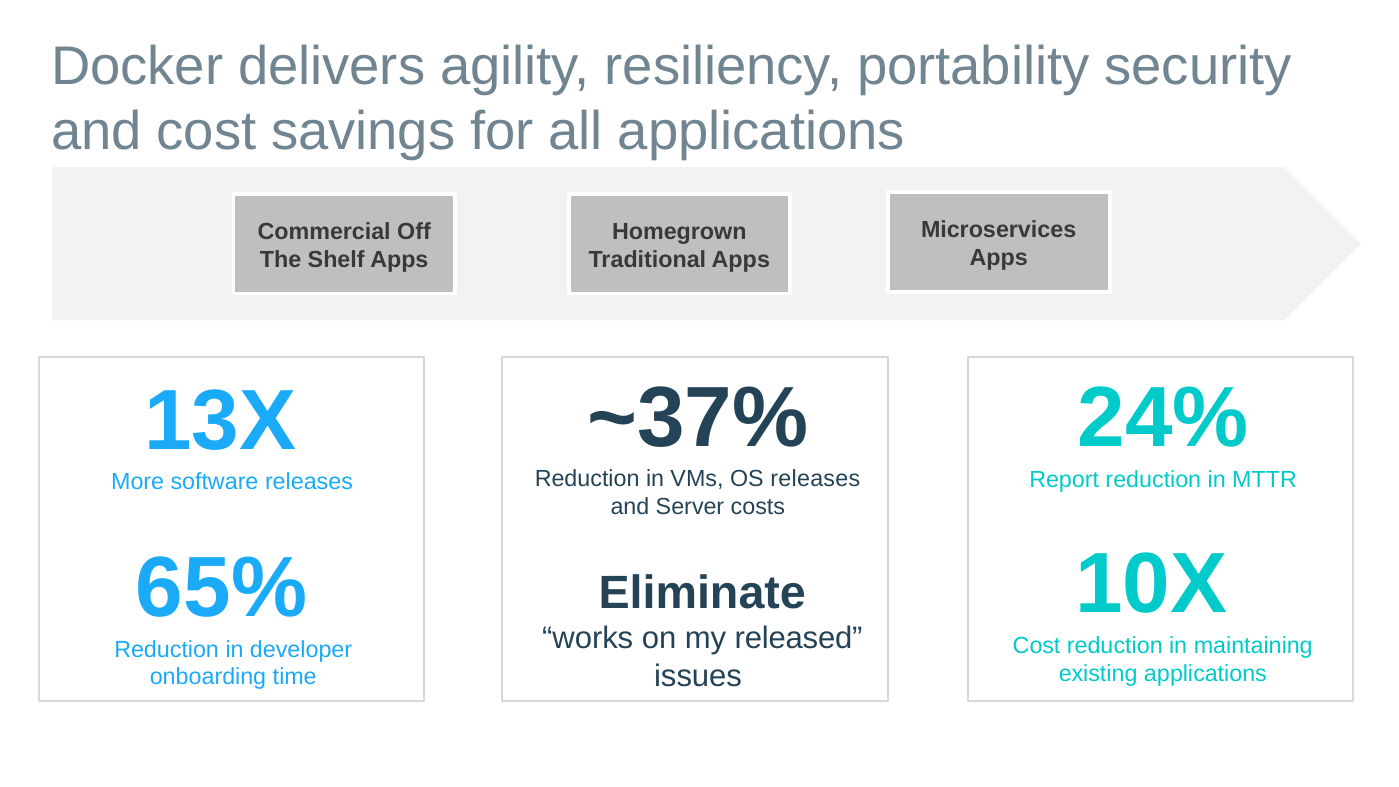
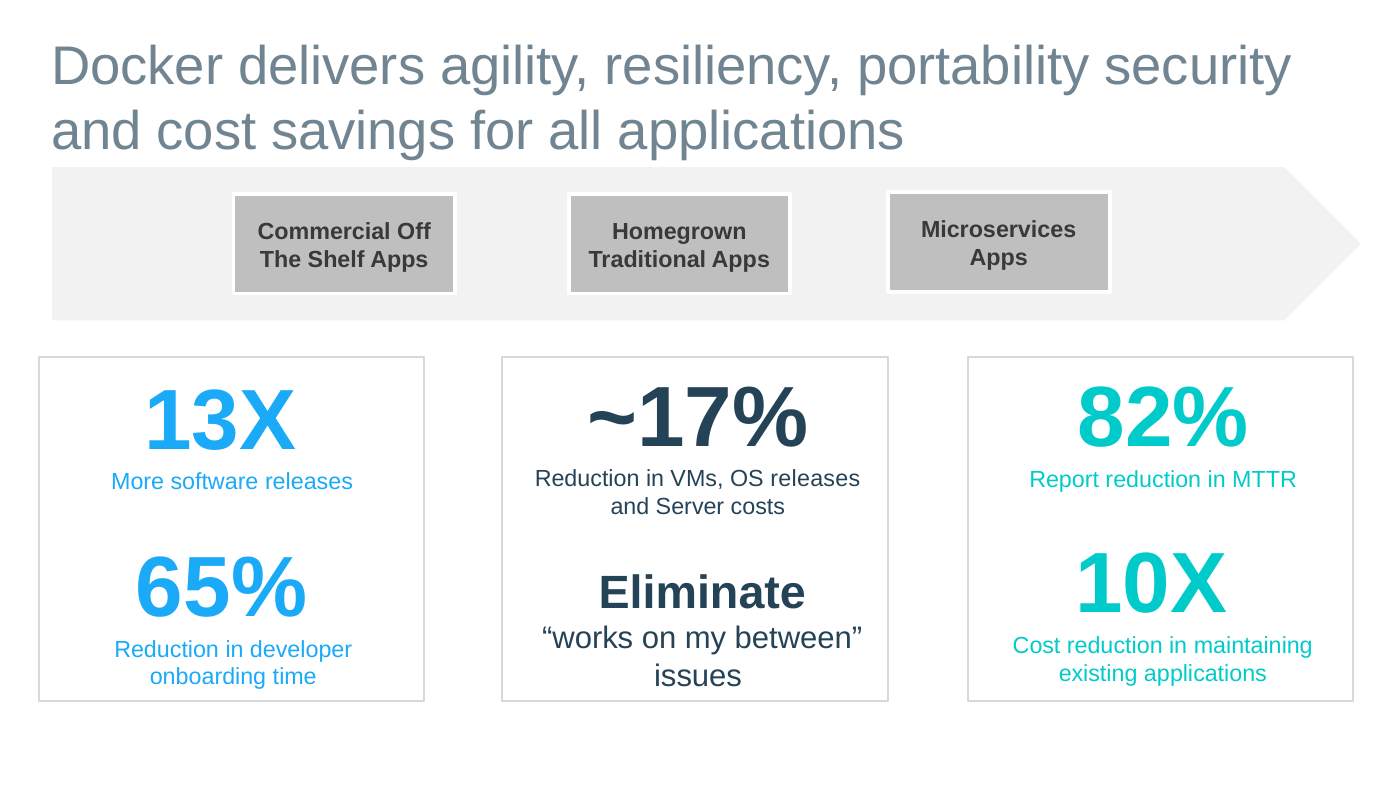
~37%: ~37% -> ~17%
24%: 24% -> 82%
released: released -> between
